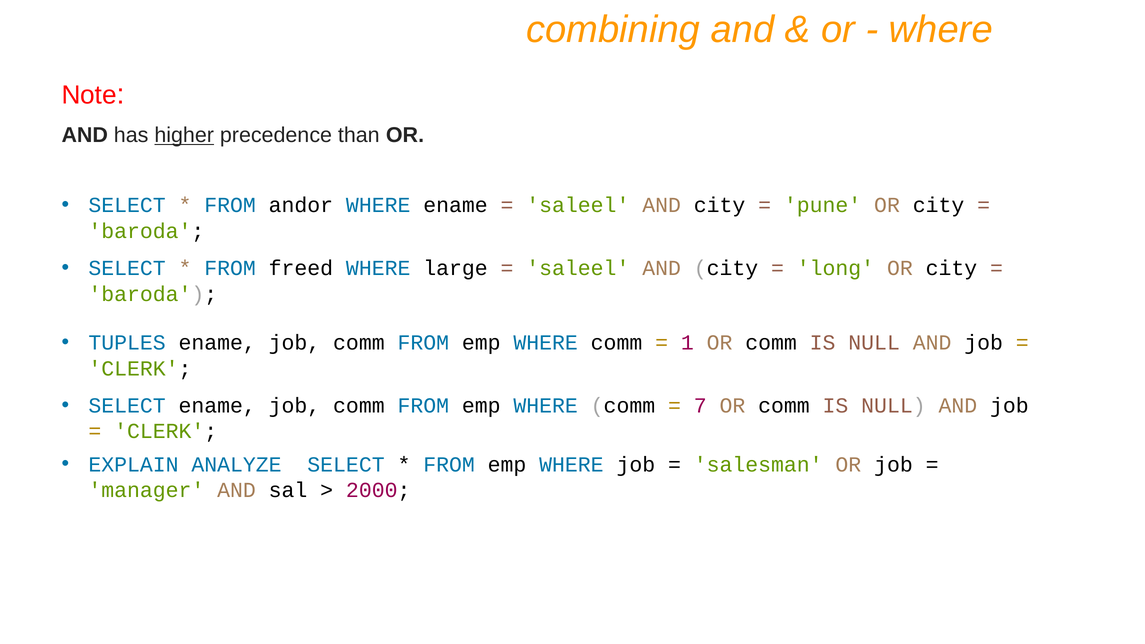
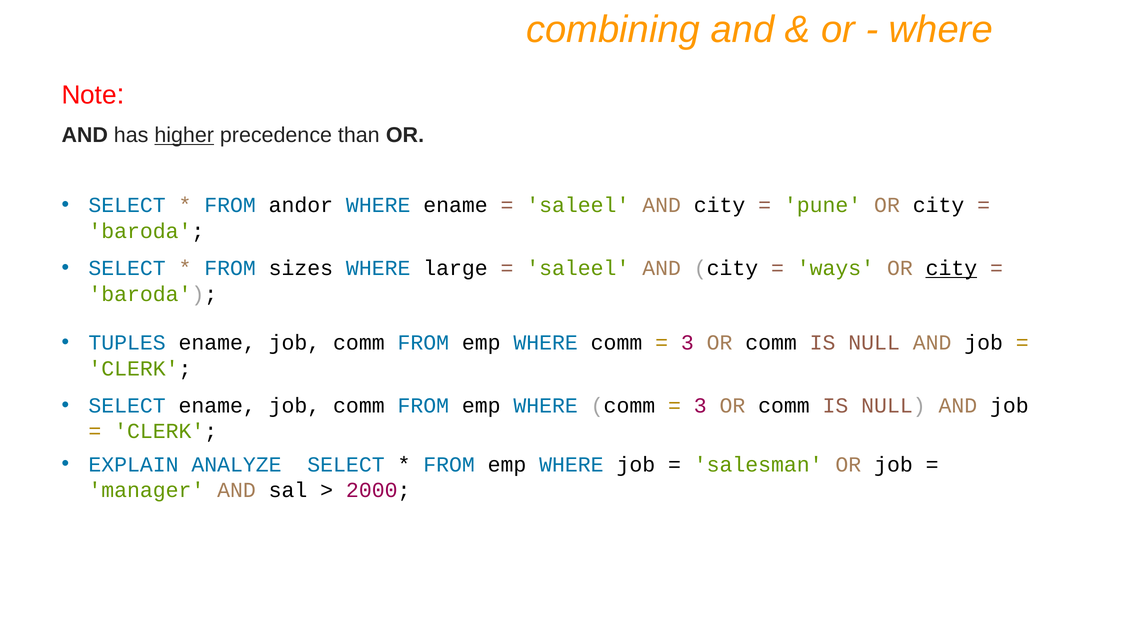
freed: freed -> sizes
long: long -> ways
city at (951, 268) underline: none -> present
1 at (687, 343): 1 -> 3
7 at (700, 406): 7 -> 3
